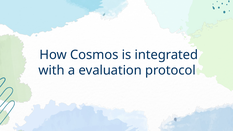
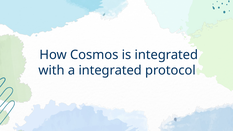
a evaluation: evaluation -> integrated
